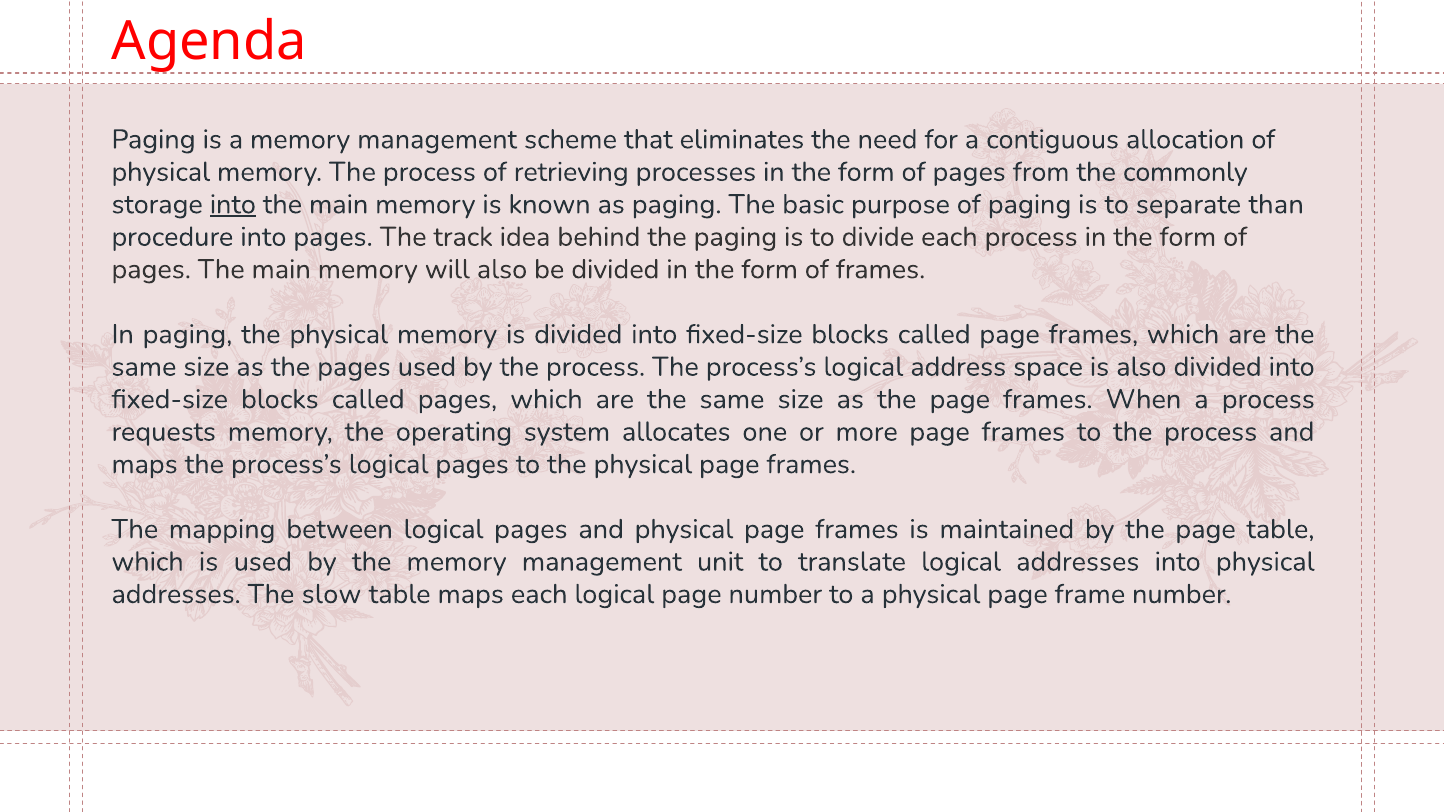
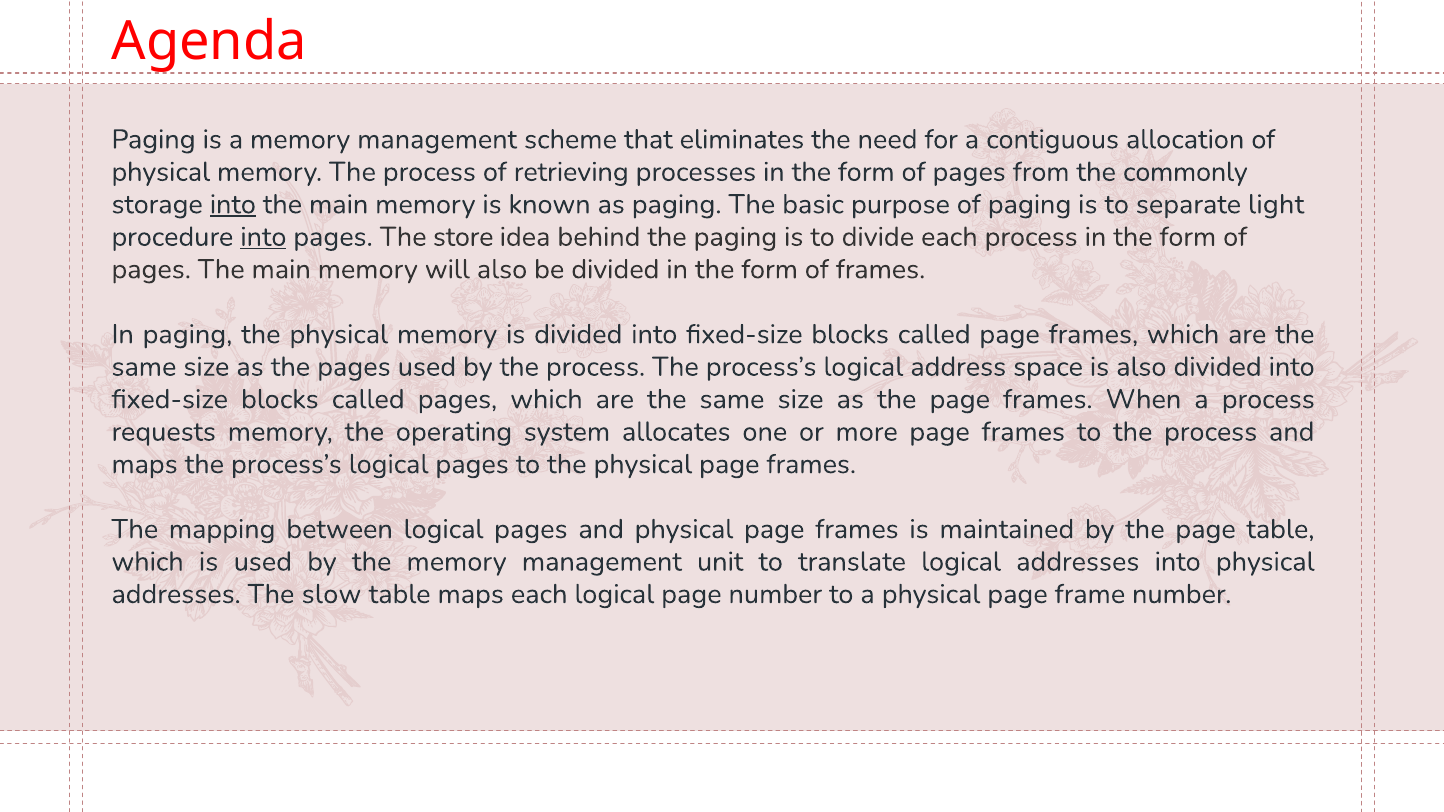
than: than -> light
into at (263, 237) underline: none -> present
track: track -> store
